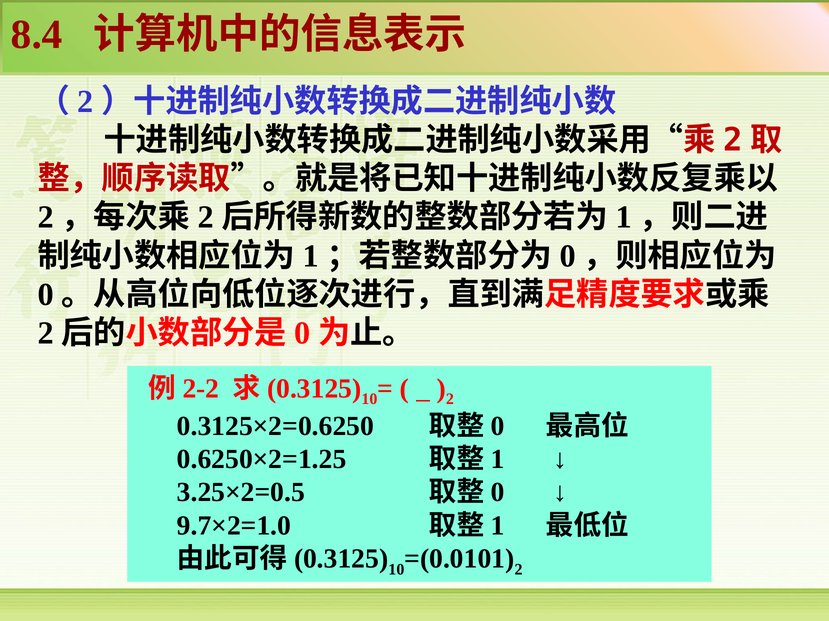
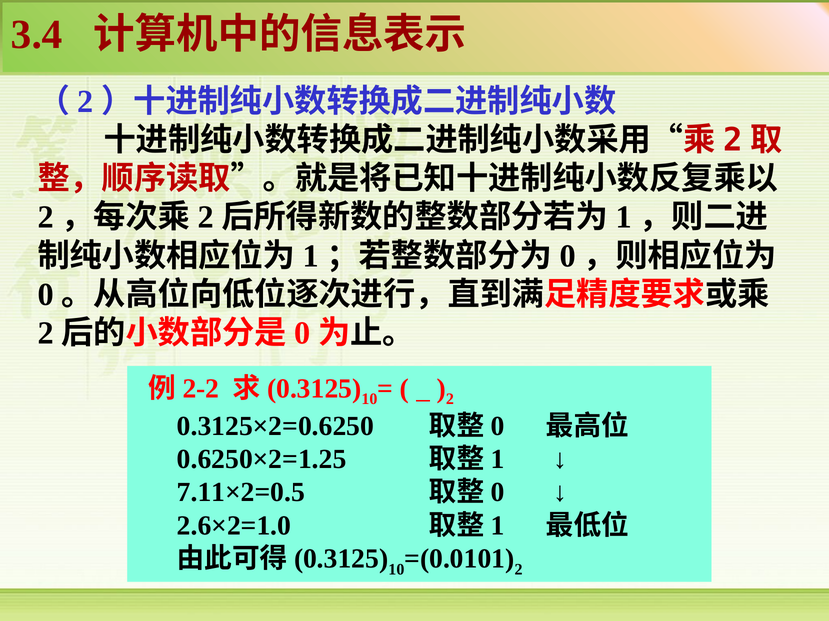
8.4: 8.4 -> 3.4
3.25×2=0.5: 3.25×2=0.5 -> 7.11×2=0.5
9.7×2=1.0: 9.7×2=1.0 -> 2.6×2=1.0
